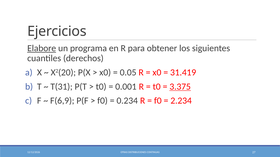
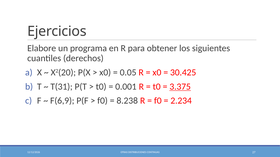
Elabore underline: present -> none
31.419: 31.419 -> 30.425
0.234: 0.234 -> 8.238
